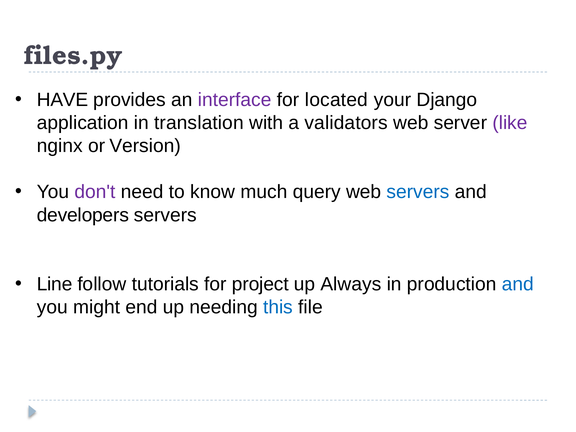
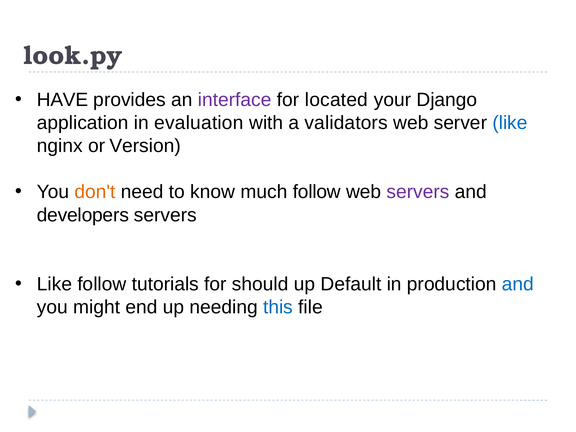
files.py: files.py -> look.py
translation: translation -> evaluation
like at (510, 123) colour: purple -> blue
don't colour: purple -> orange
much query: query -> follow
servers at (418, 192) colour: blue -> purple
Line at (55, 284): Line -> Like
project: project -> should
Always: Always -> Default
